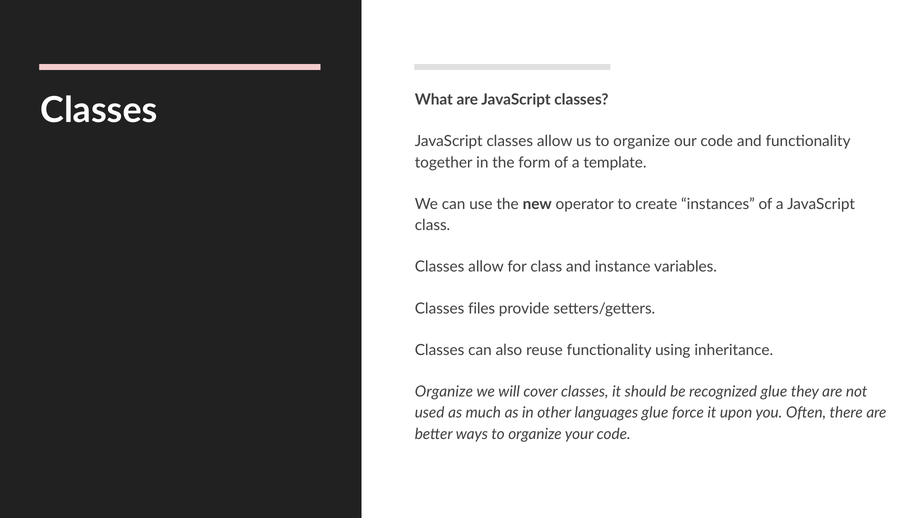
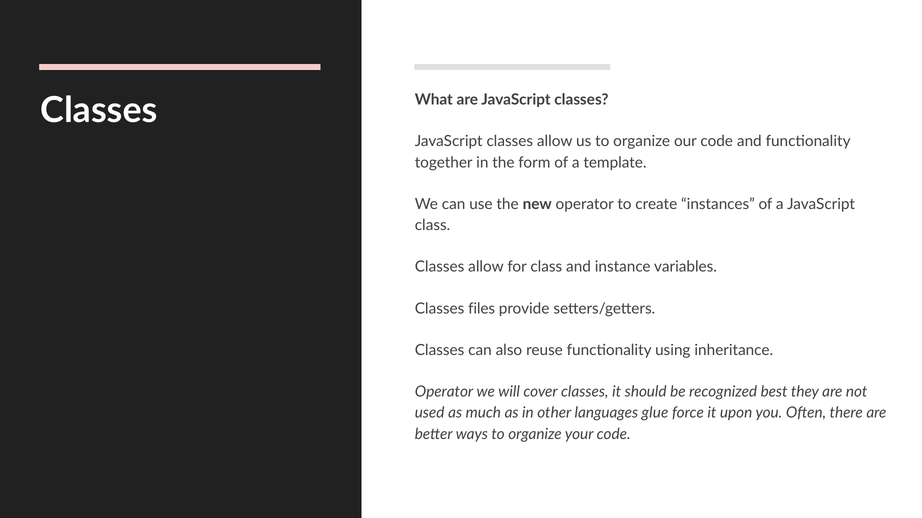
Organize at (444, 392): Organize -> Operator
recognized glue: glue -> best
